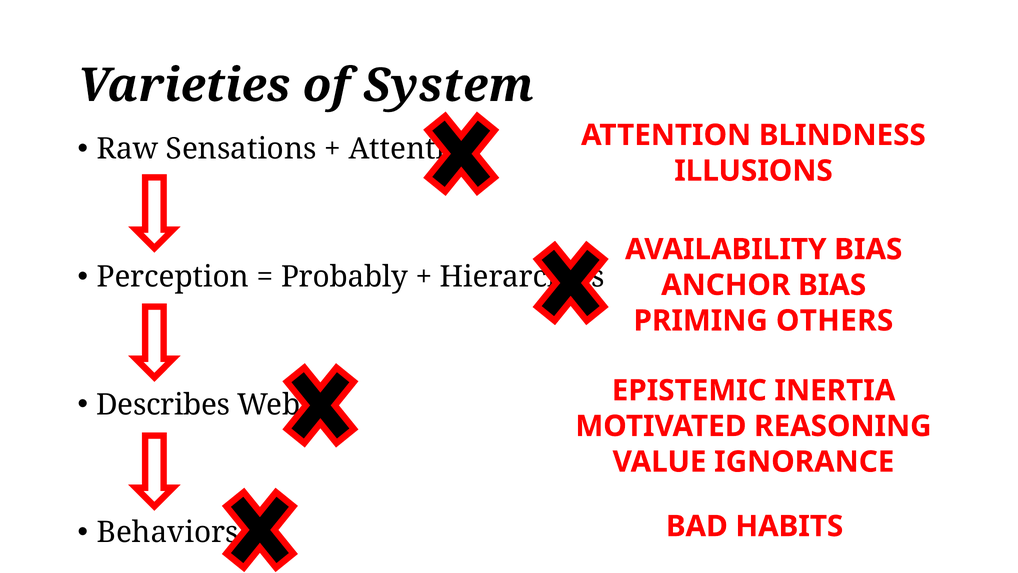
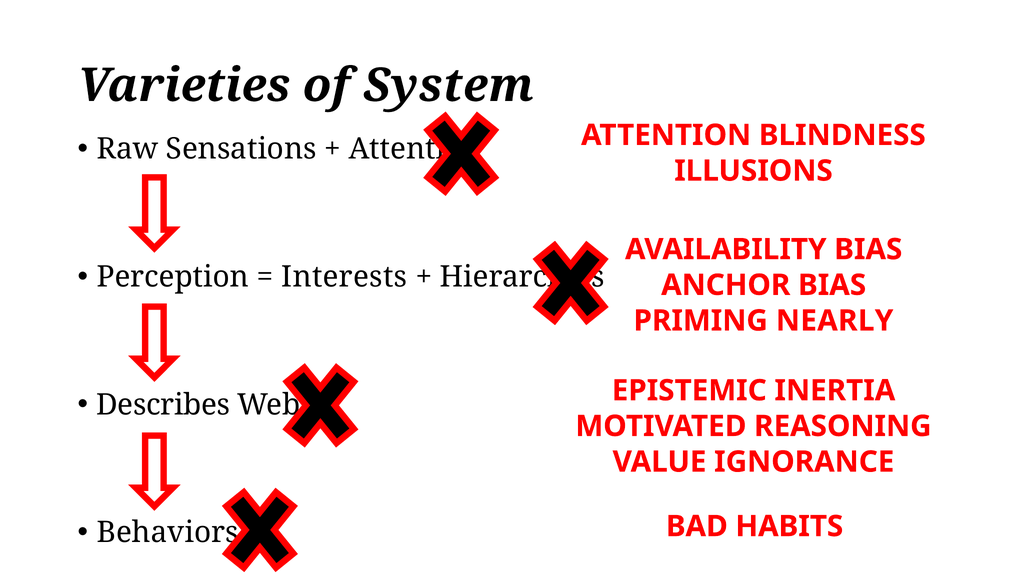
Probably: Probably -> Interests
OTHERS: OTHERS -> NEARLY
